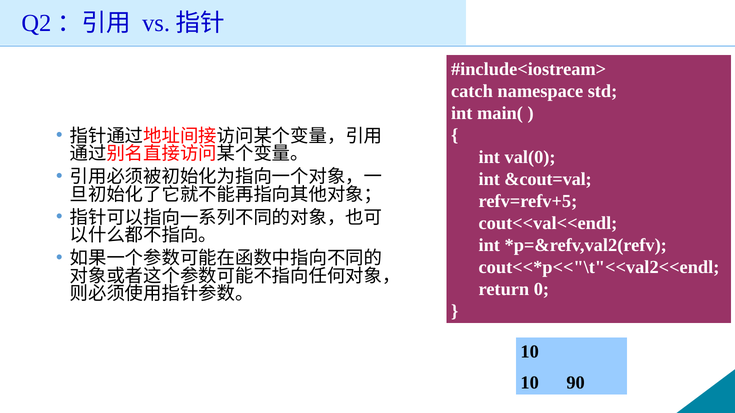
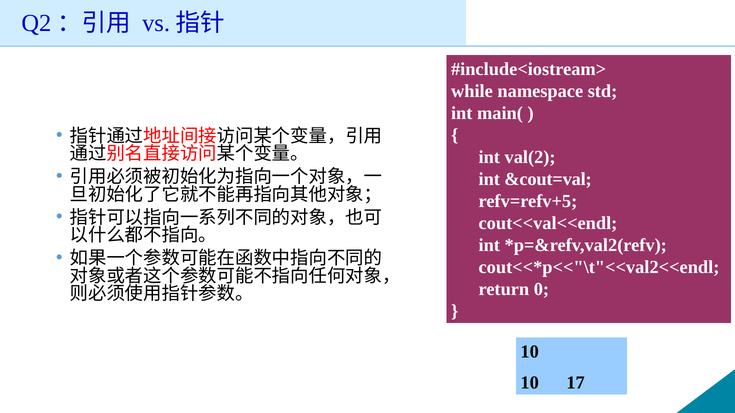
catch: catch -> while
val(0: val(0 -> val(2
90: 90 -> 17
